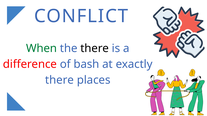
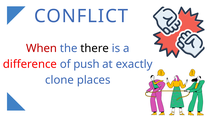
When colour: green -> red
bash: bash -> push
there at (59, 80): there -> clone
